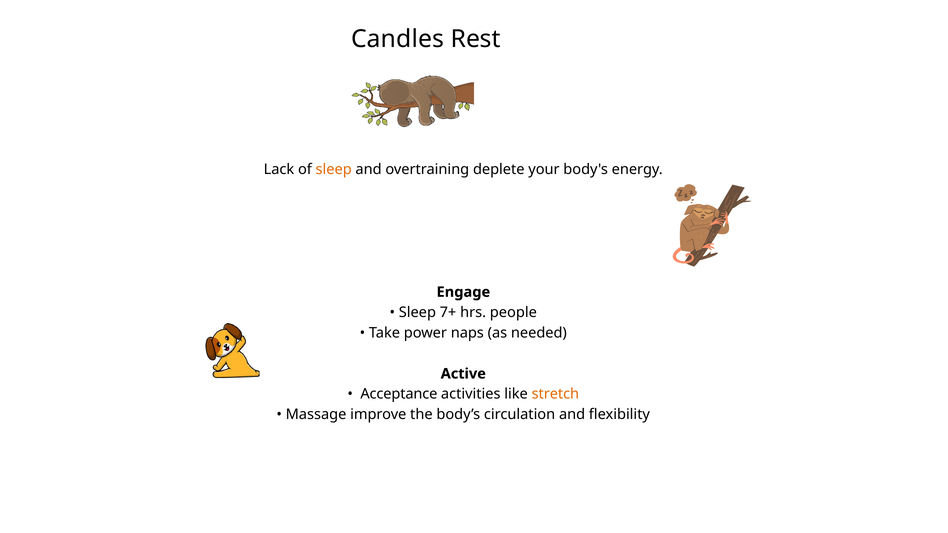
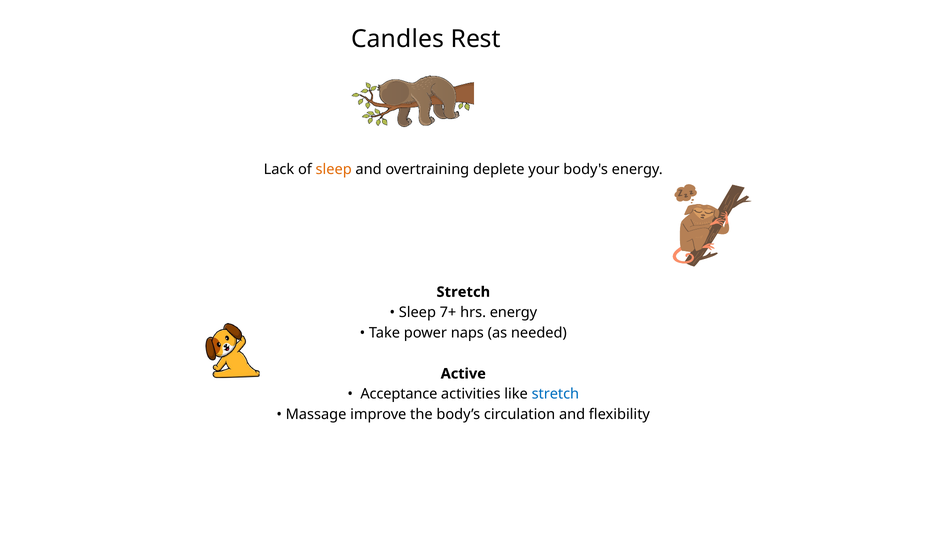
Engage at (463, 292): Engage -> Stretch
hrs people: people -> energy
stretch at (555, 394) colour: orange -> blue
